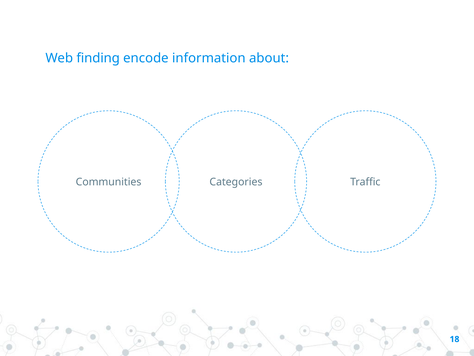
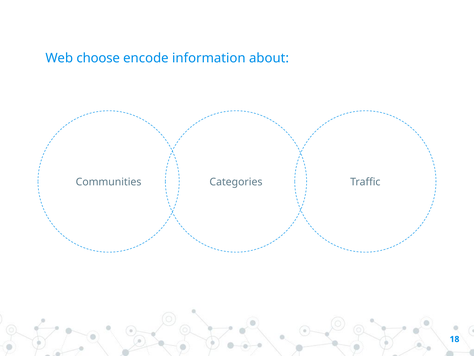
finding: finding -> choose
